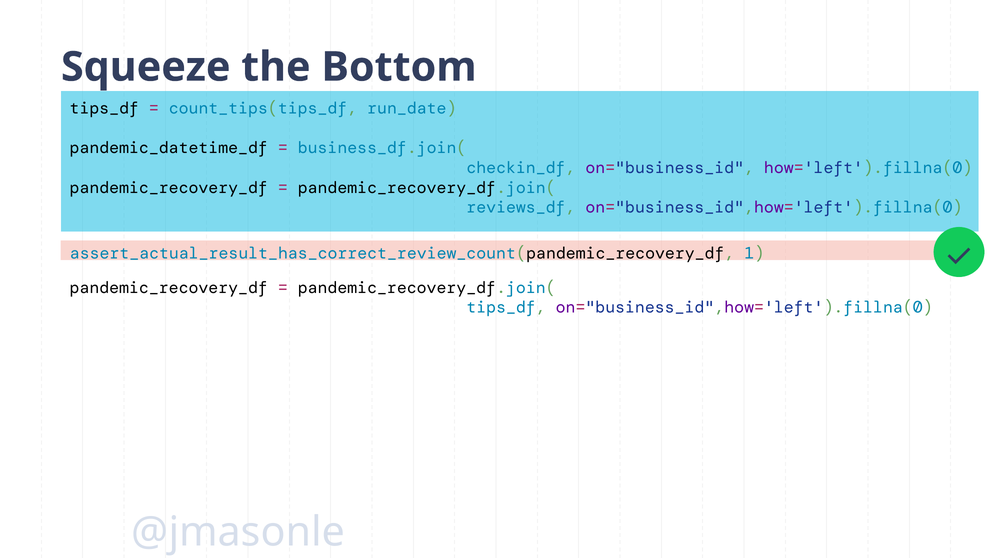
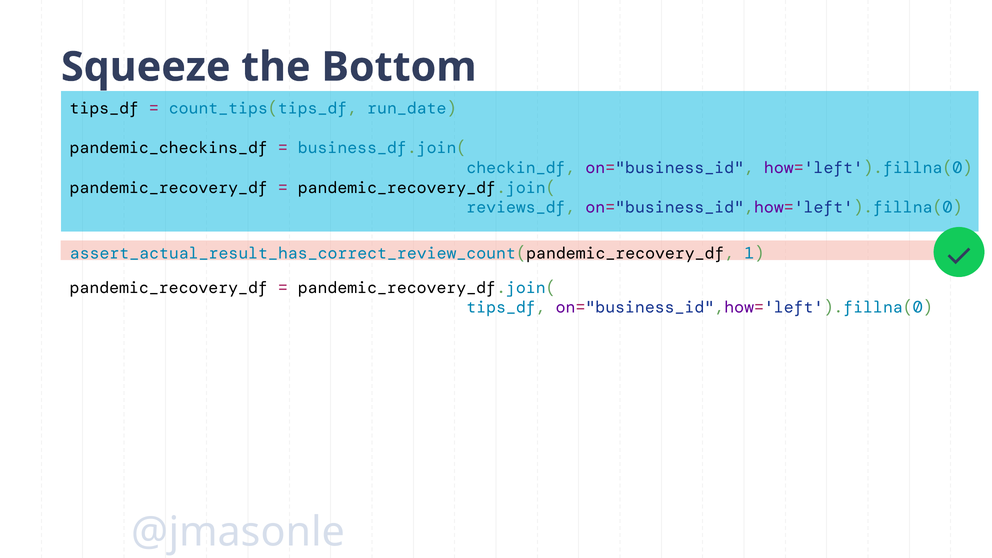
pandemic_datetime_df: pandemic_datetime_df -> pandemic_checkins_df
